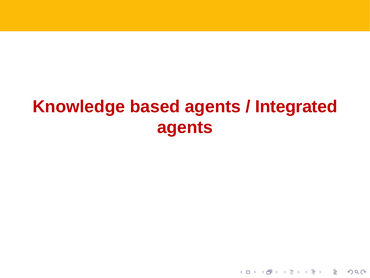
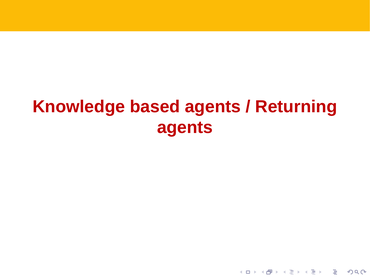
Integrated: Integrated -> Returning
